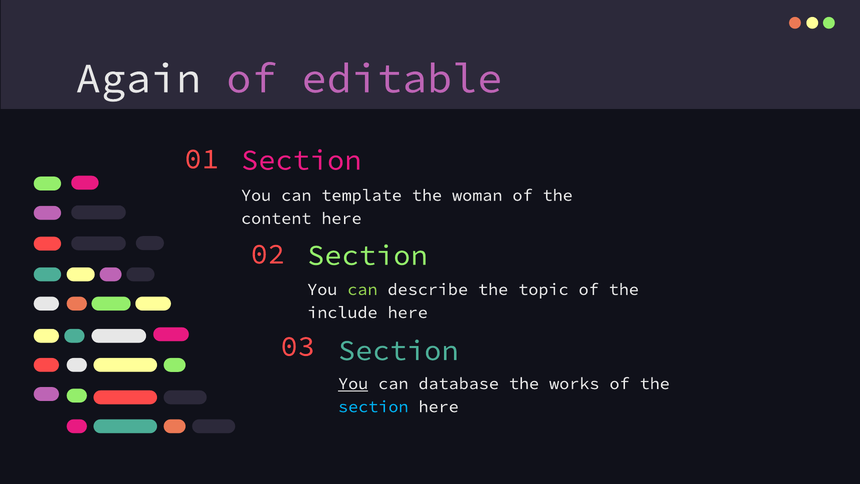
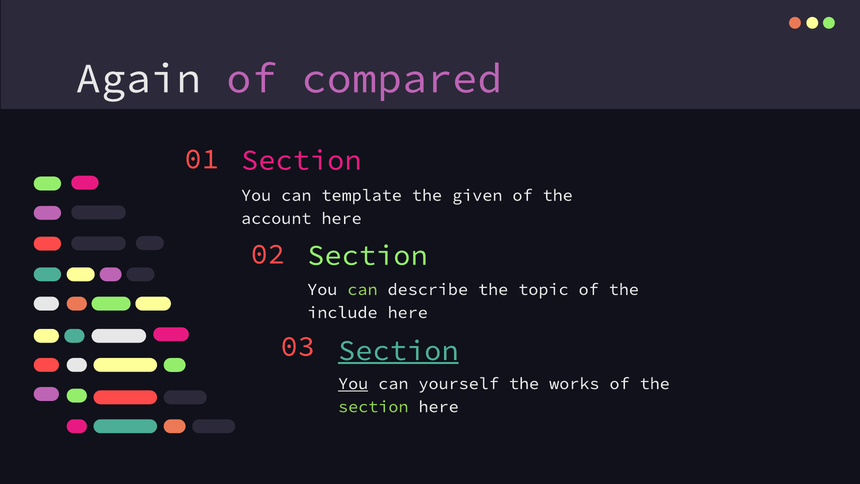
editable: editable -> compared
woman: woman -> given
content: content -> account
Section at (398, 350) underline: none -> present
database: database -> yourself
section at (373, 406) colour: light blue -> light green
